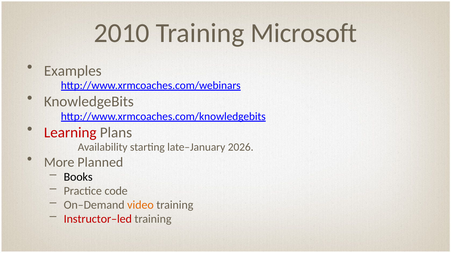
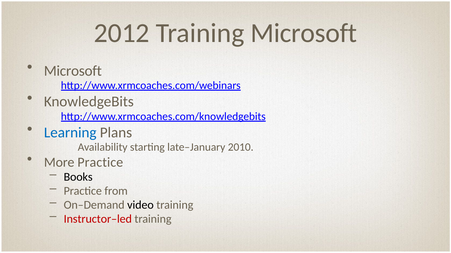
2010: 2010 -> 2012
Examples at (73, 71): Examples -> Microsoft
Learning colour: red -> blue
2026: 2026 -> 2010
More Planned: Planned -> Practice
code: code -> from
video colour: orange -> black
